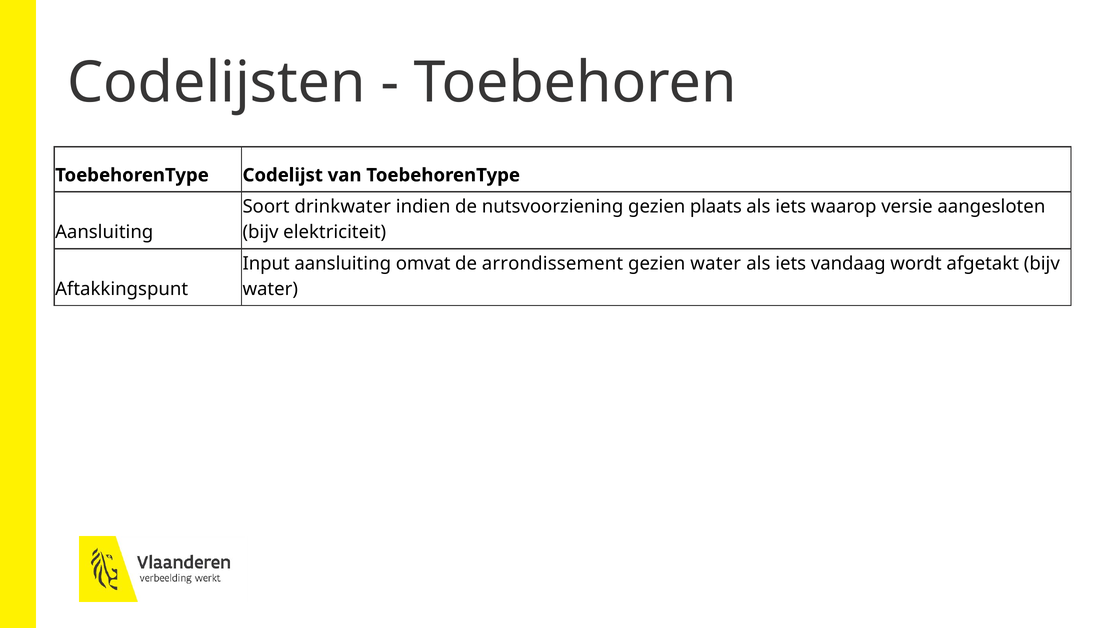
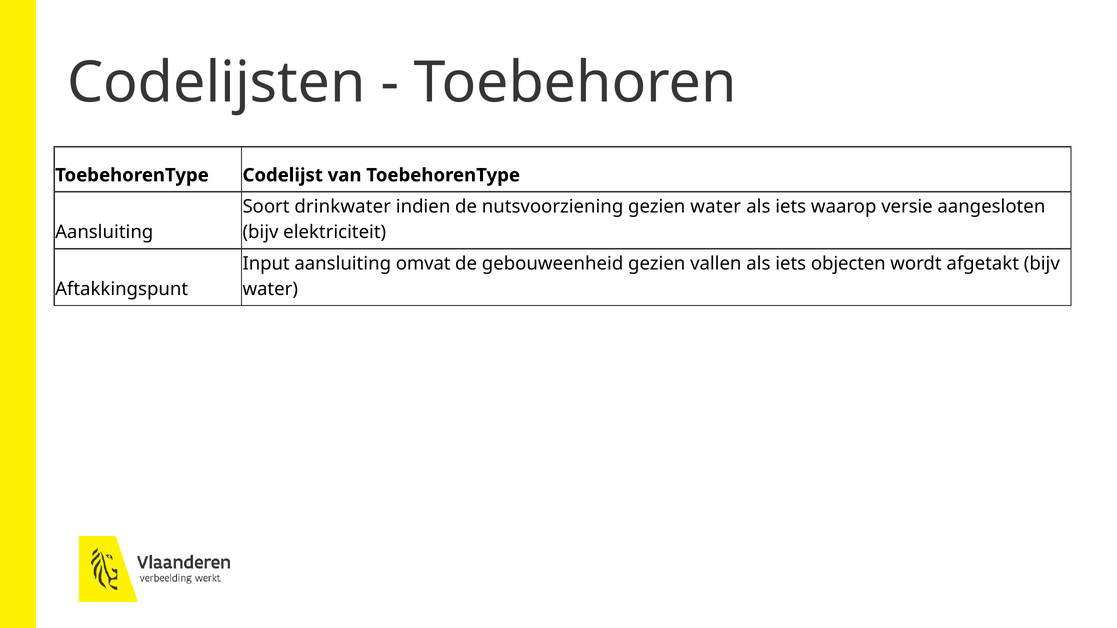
gezien plaats: plaats -> water
arrondissement: arrondissement -> gebouweenheid
gezien water: water -> vallen
vandaag: vandaag -> objecten
